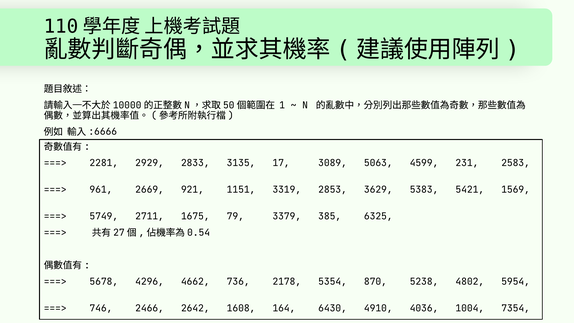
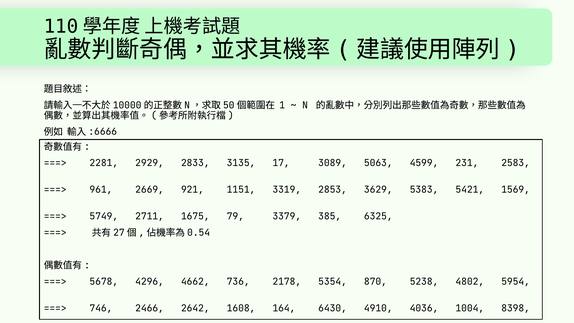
7354: 7354 -> 8398
